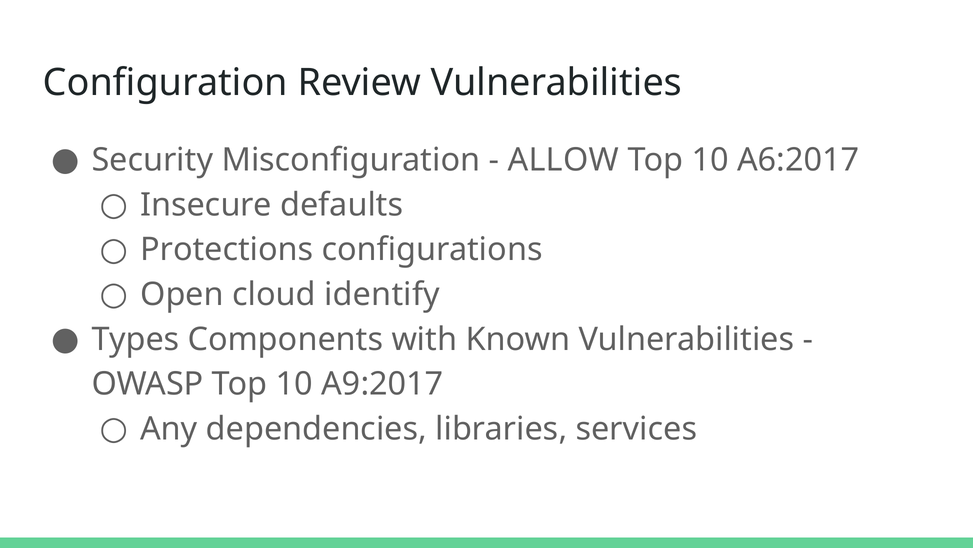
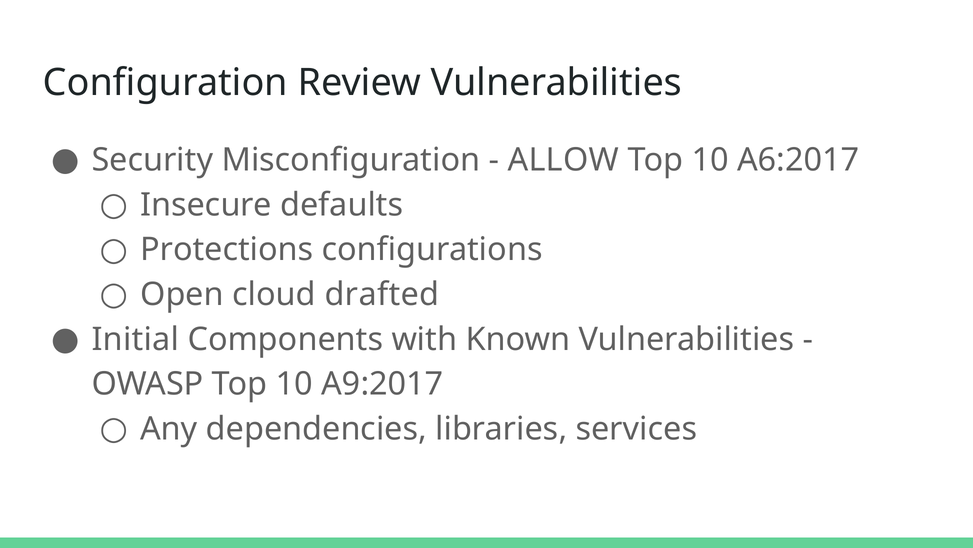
identify: identify -> drafted
Types: Types -> Initial
